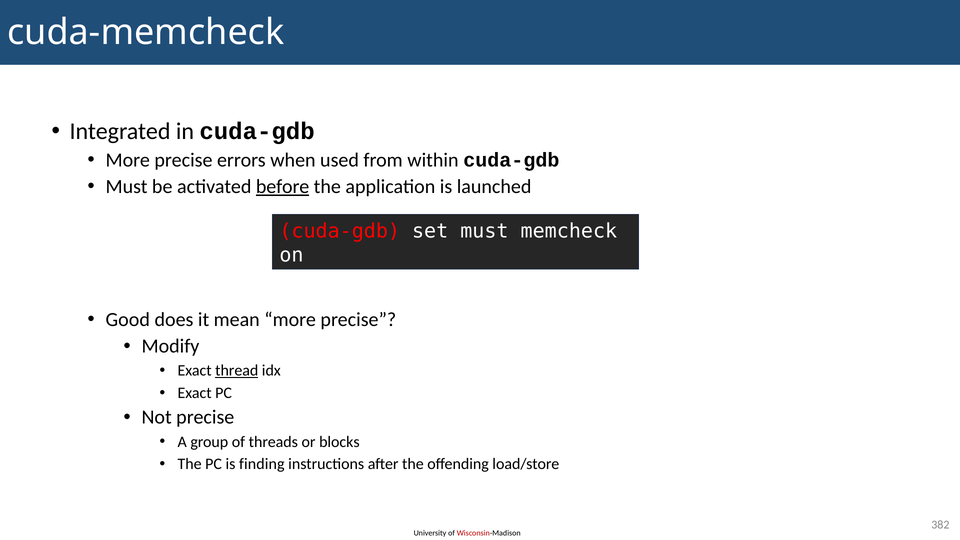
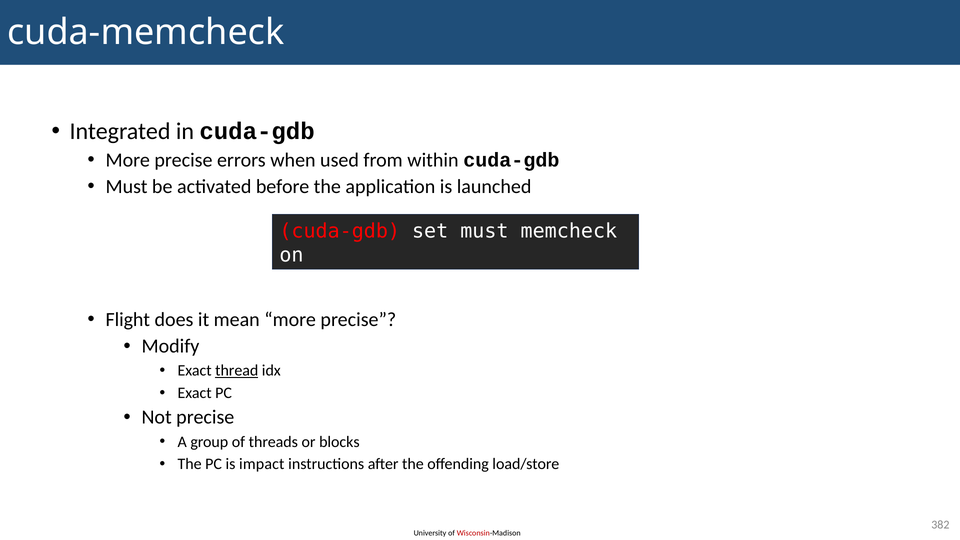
before underline: present -> none
Good: Good -> Flight
finding: finding -> impact
